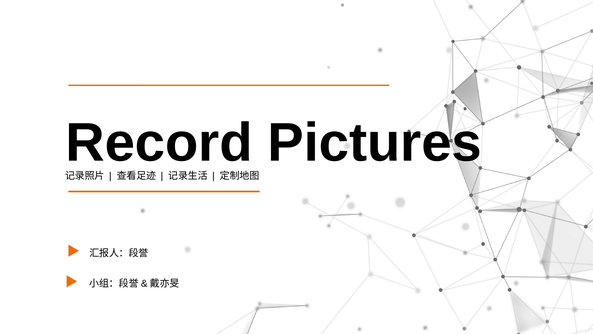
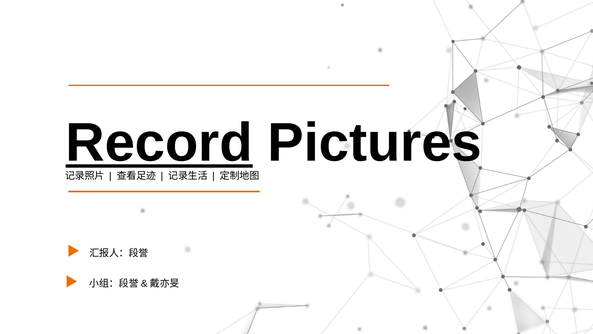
Record underline: none -> present
